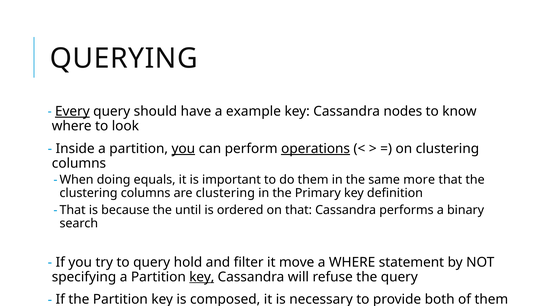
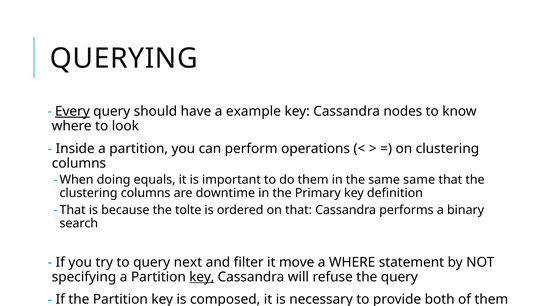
you at (183, 149) underline: present -> none
operations underline: present -> none
same more: more -> same
are clustering: clustering -> downtime
until: until -> tolte
hold: hold -> next
